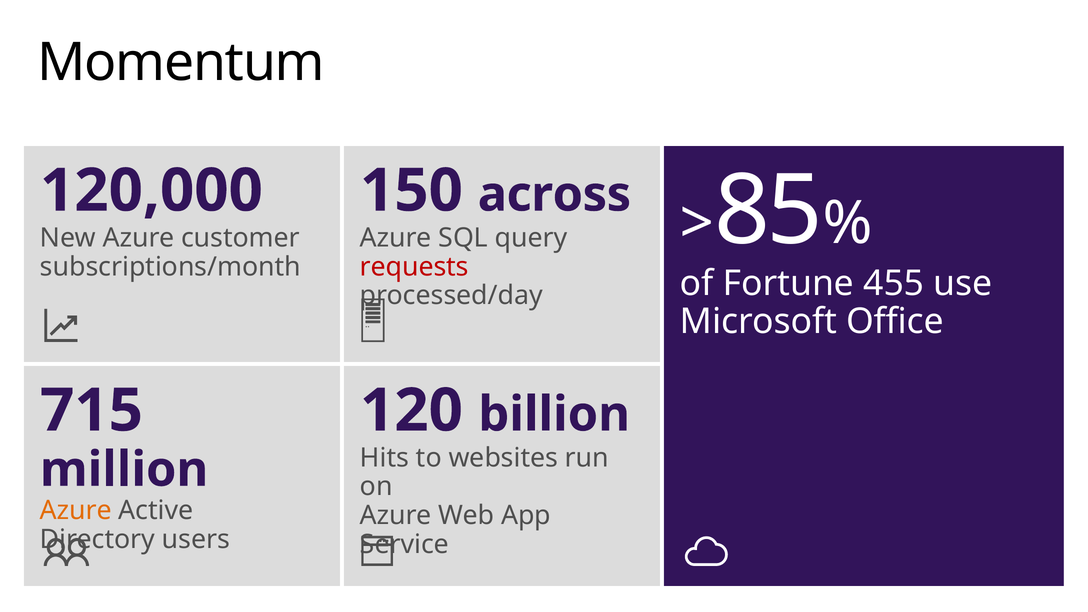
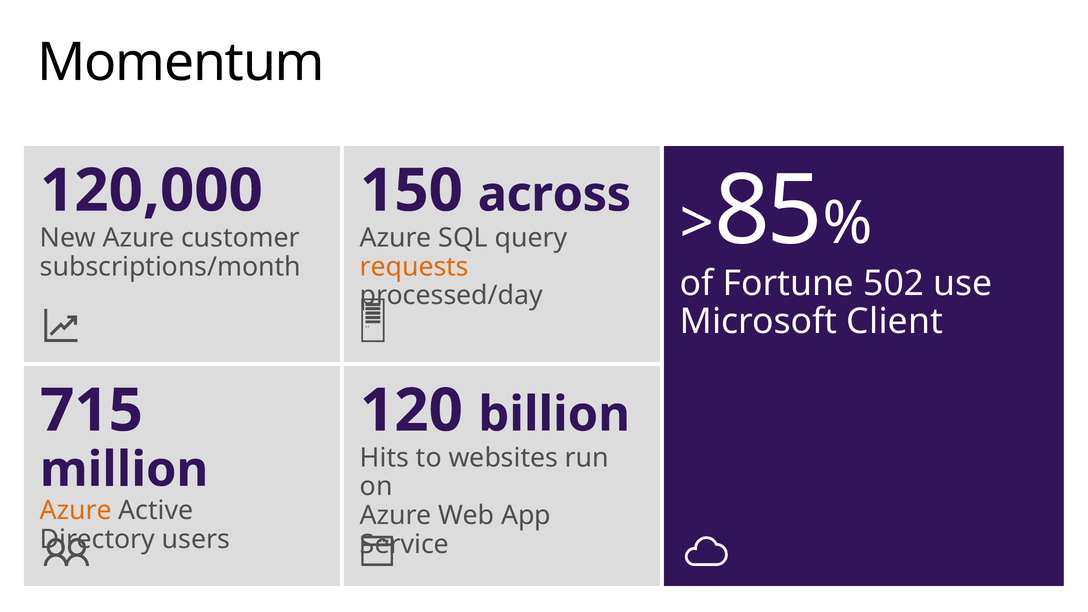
requests colour: red -> orange
455: 455 -> 502
Office: Office -> Client
